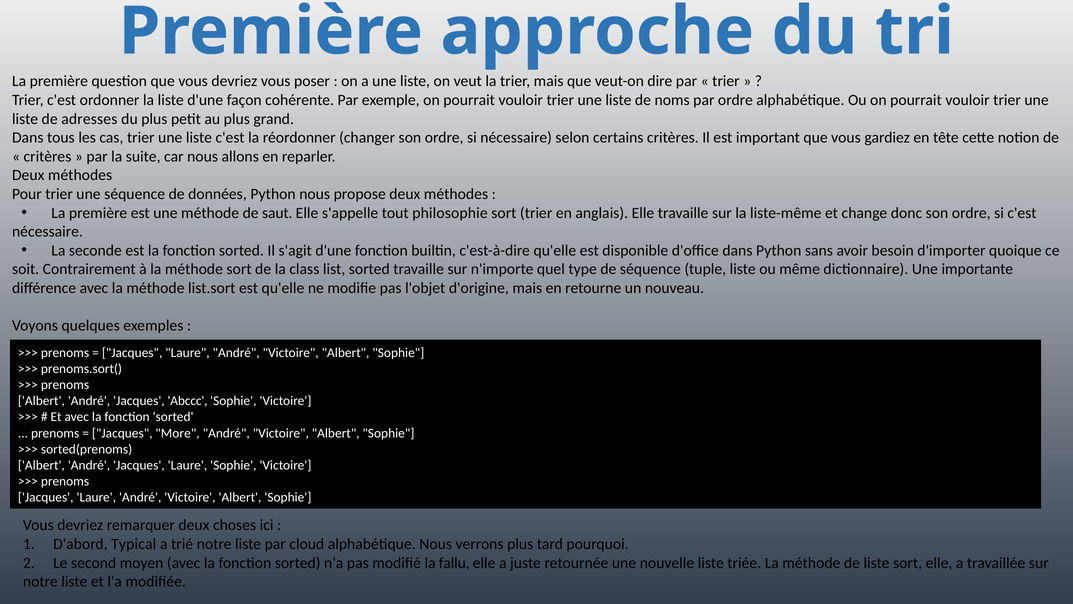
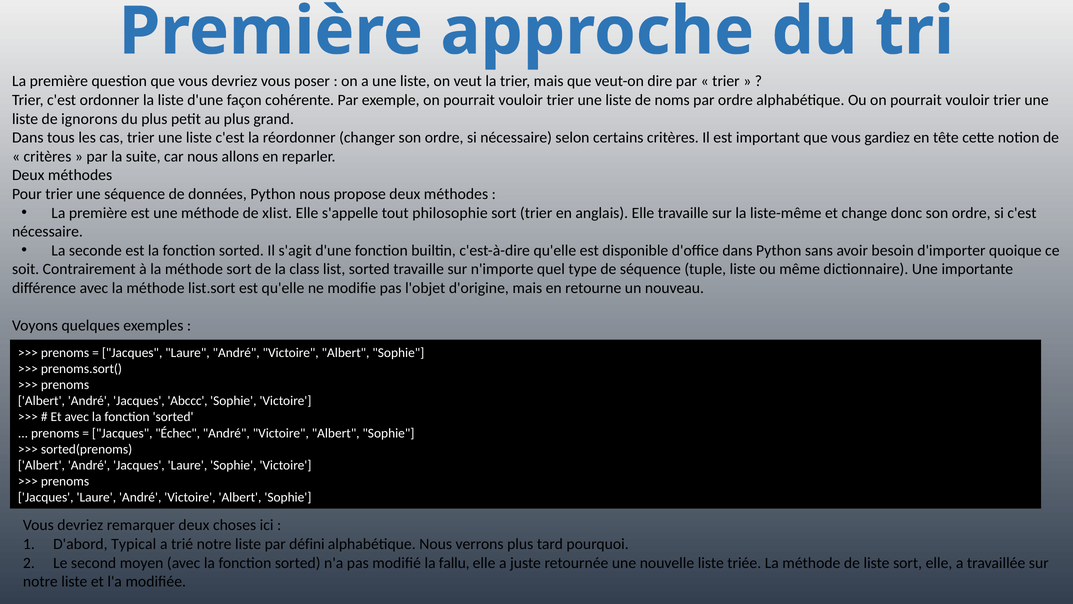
adresses: adresses -> ignorons
saut: saut -> xlist
More: More -> Échec
cloud: cloud -> défini
